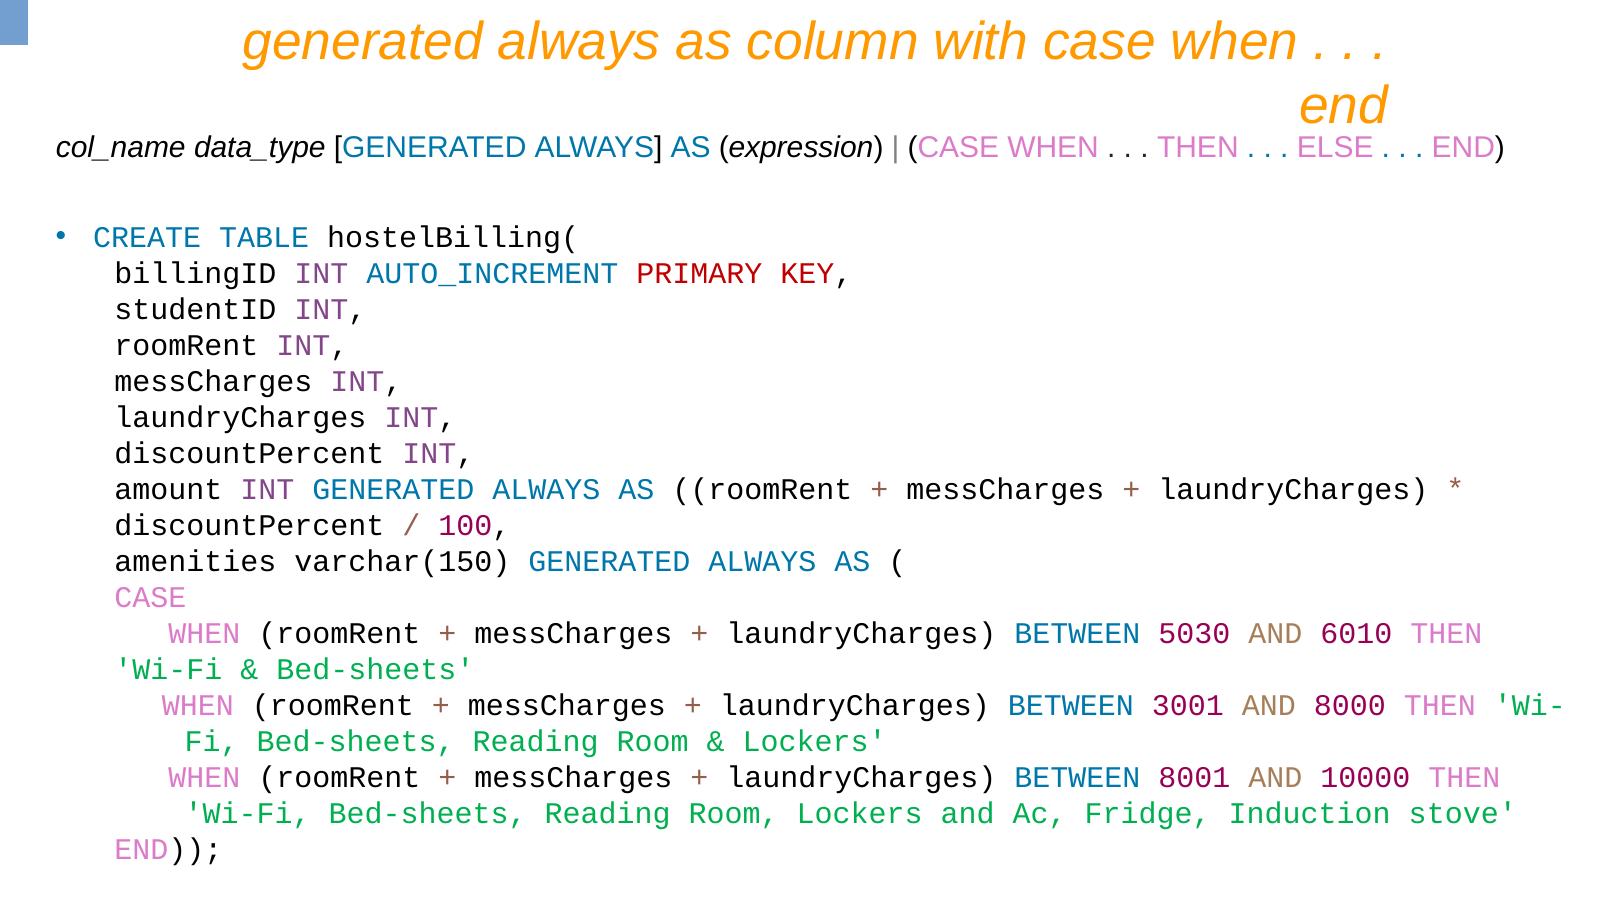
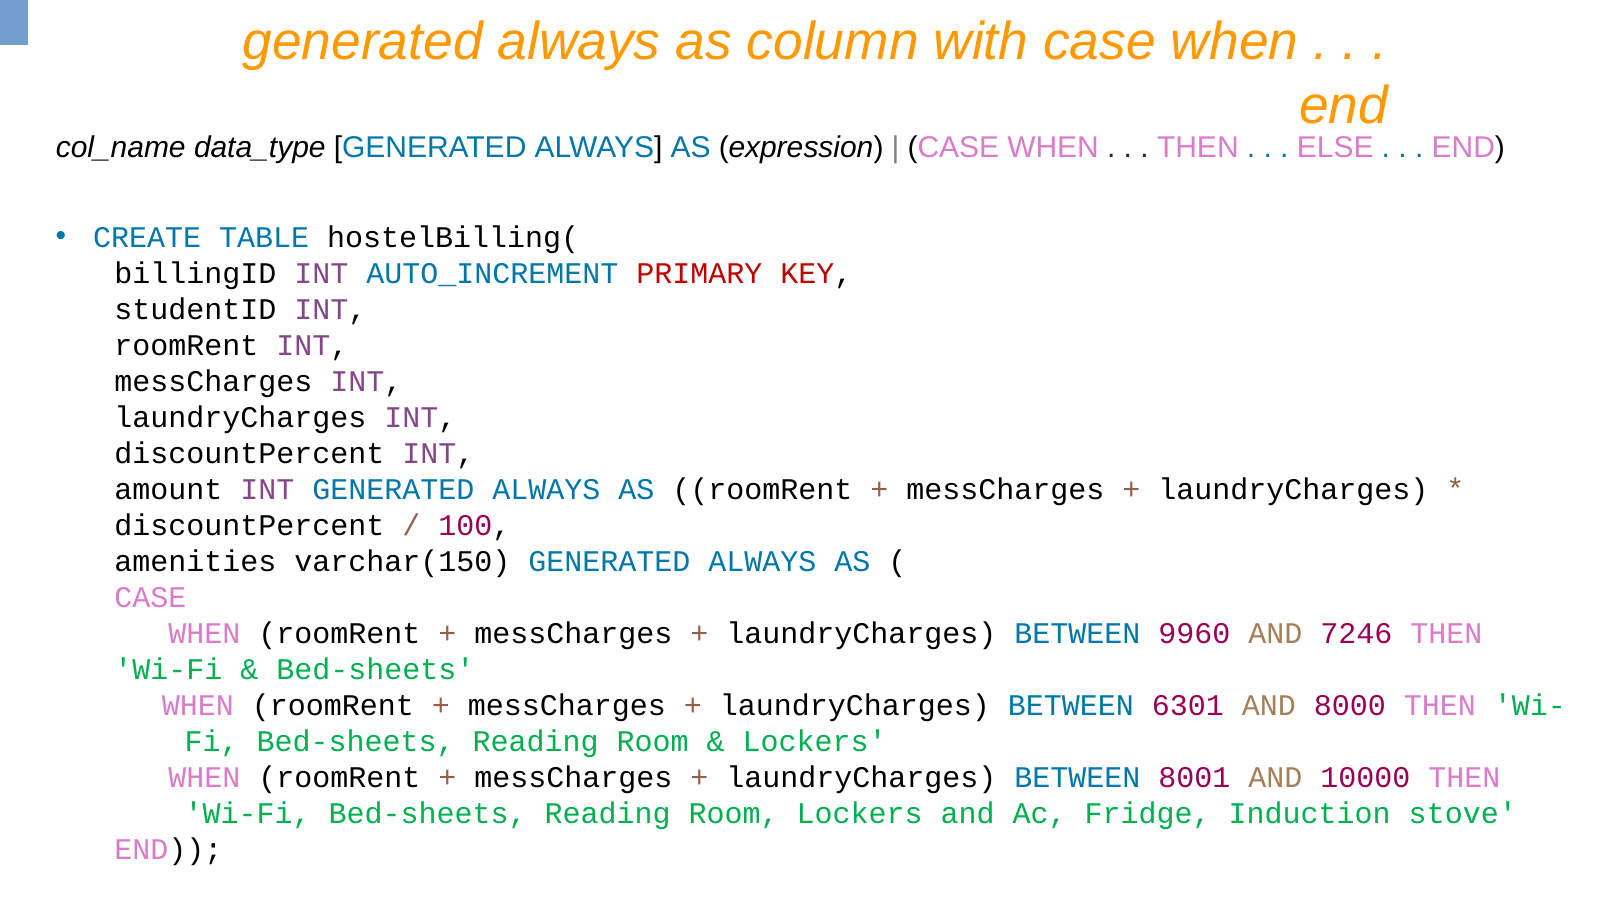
5030: 5030 -> 9960
6010: 6010 -> 7246
3001: 3001 -> 6301
